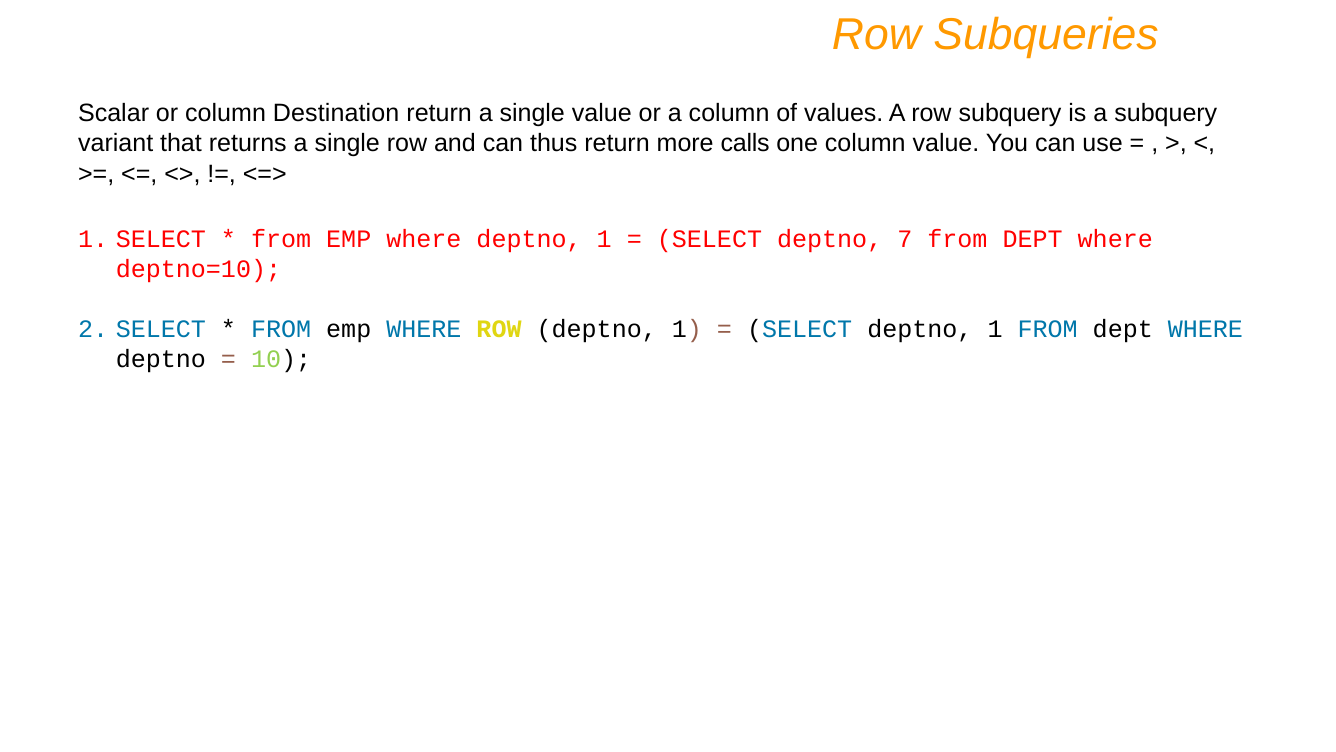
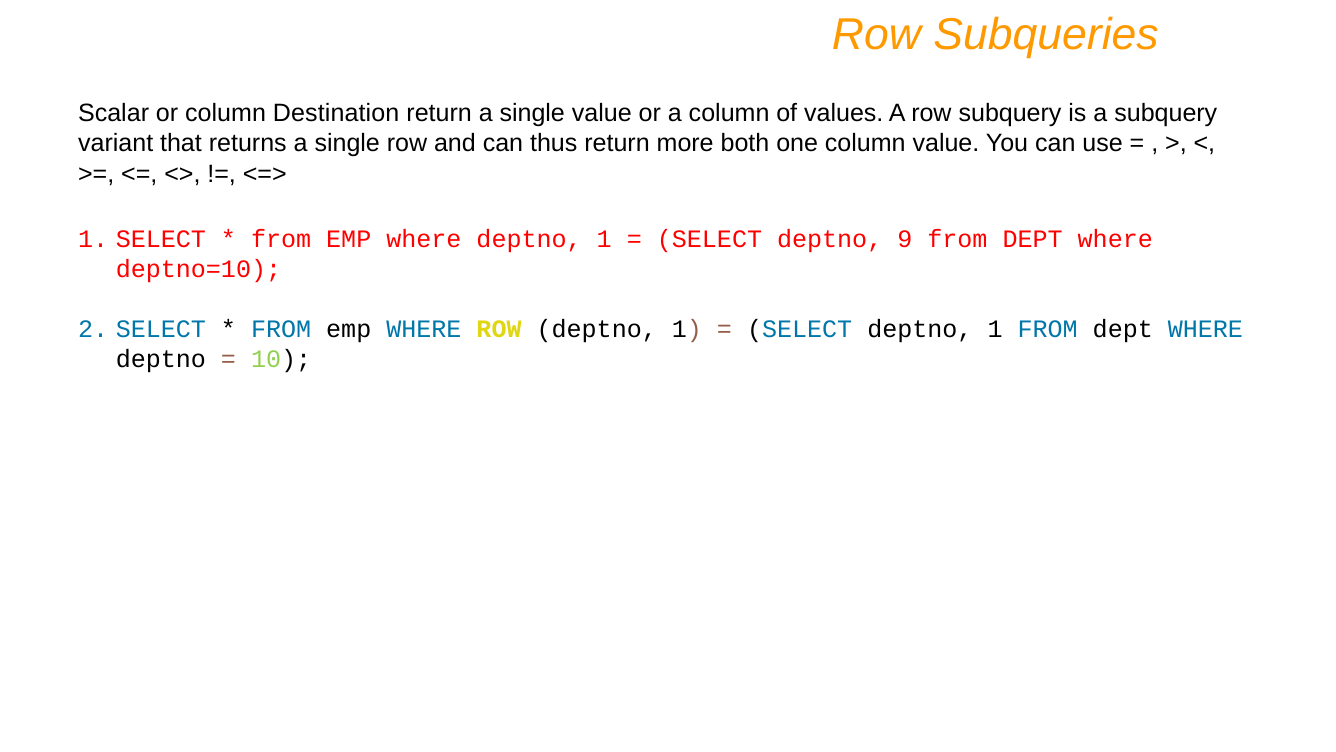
calls: calls -> both
7: 7 -> 9
